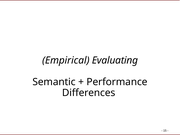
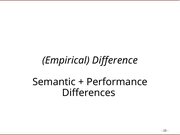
Evaluating: Evaluating -> Difference
